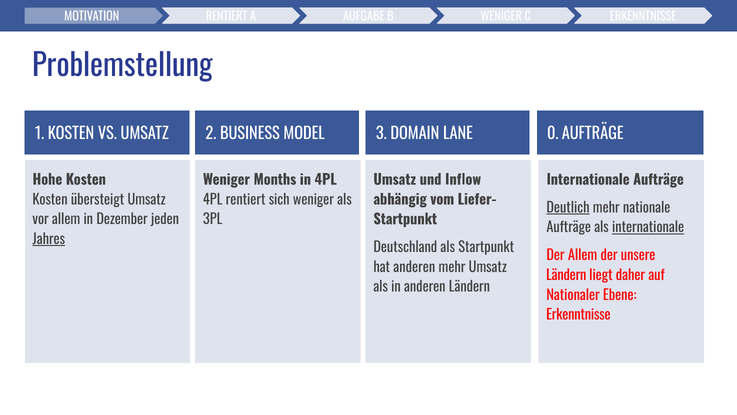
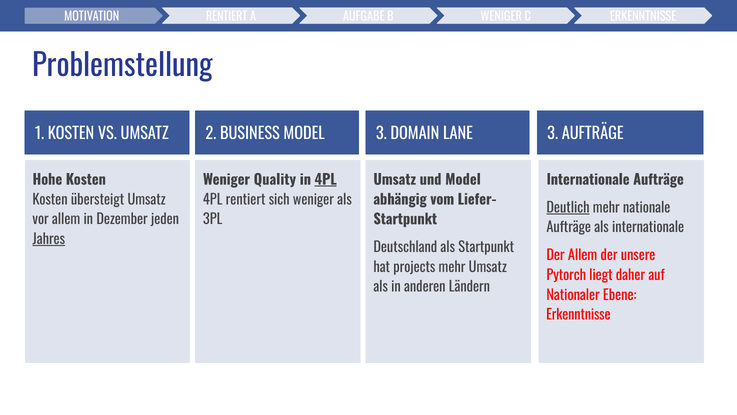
UMSATZ 0: 0 -> 3
Months: Months -> Quality
4PL at (326, 180) underline: none -> present
und Inflow: Inflow -> Model
internationale at (648, 228) underline: present -> none
hat anderen: anderen -> projects
Ländern at (566, 275): Ländern -> Pytorch
